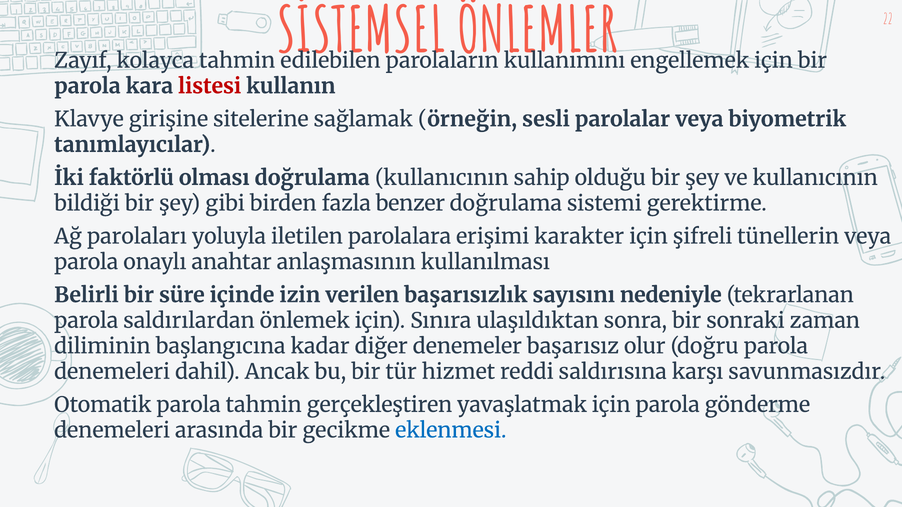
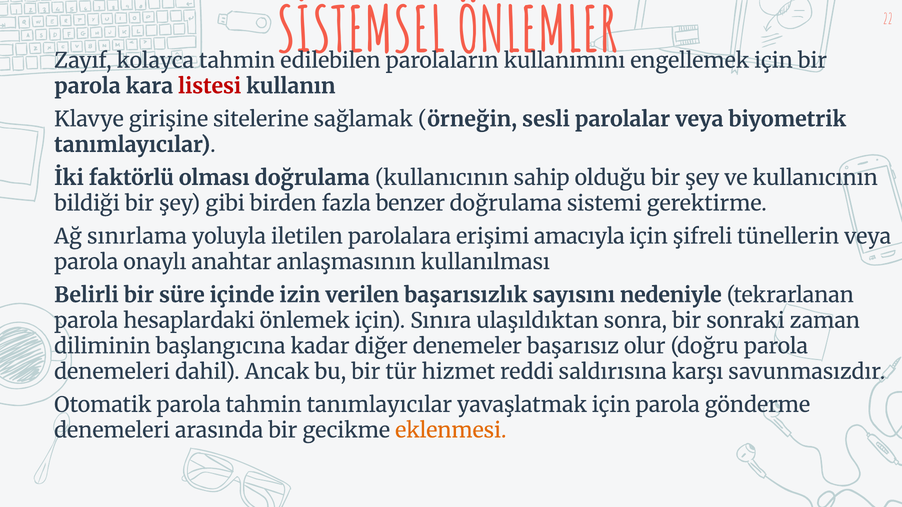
parolaları: parolaları -> sınırlama
karakter: karakter -> amacıyla
saldırılardan: saldırılardan -> hesaplardaki
tahmin gerçekleştiren: gerçekleştiren -> tanımlayıcılar
eklenmesi colour: blue -> orange
